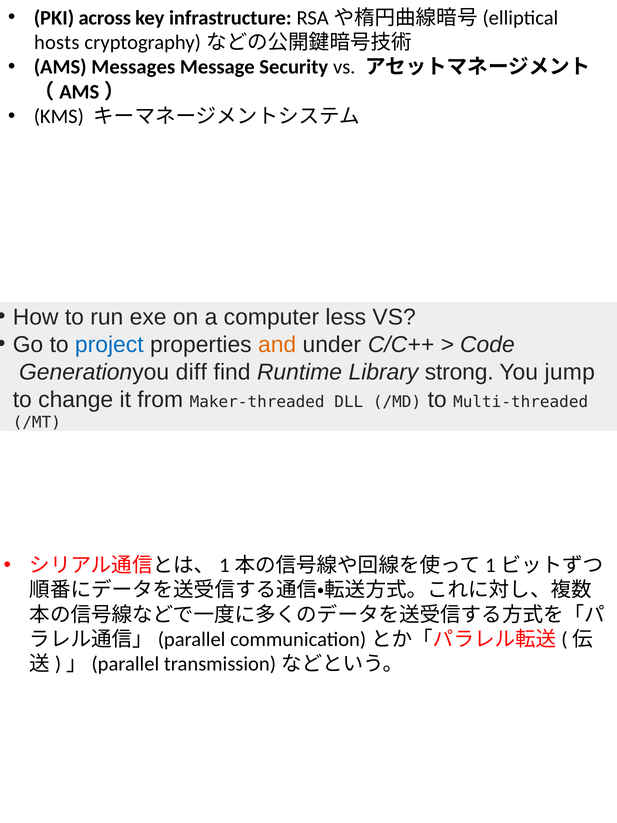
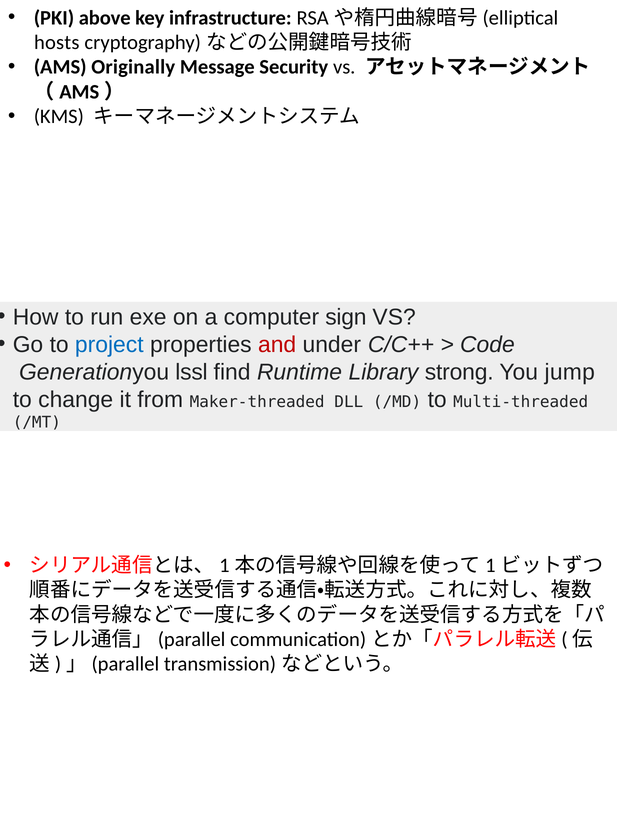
across: across -> above
Messages: Messages -> Originally
less: less -> sign
and colour: orange -> red
diff: diff -> lssl
